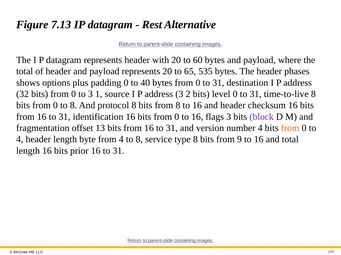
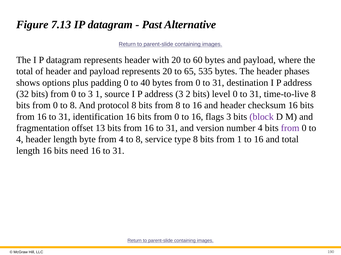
Rest: Rest -> Past
from at (290, 128) colour: orange -> purple
from 9: 9 -> 1
prior: prior -> need
